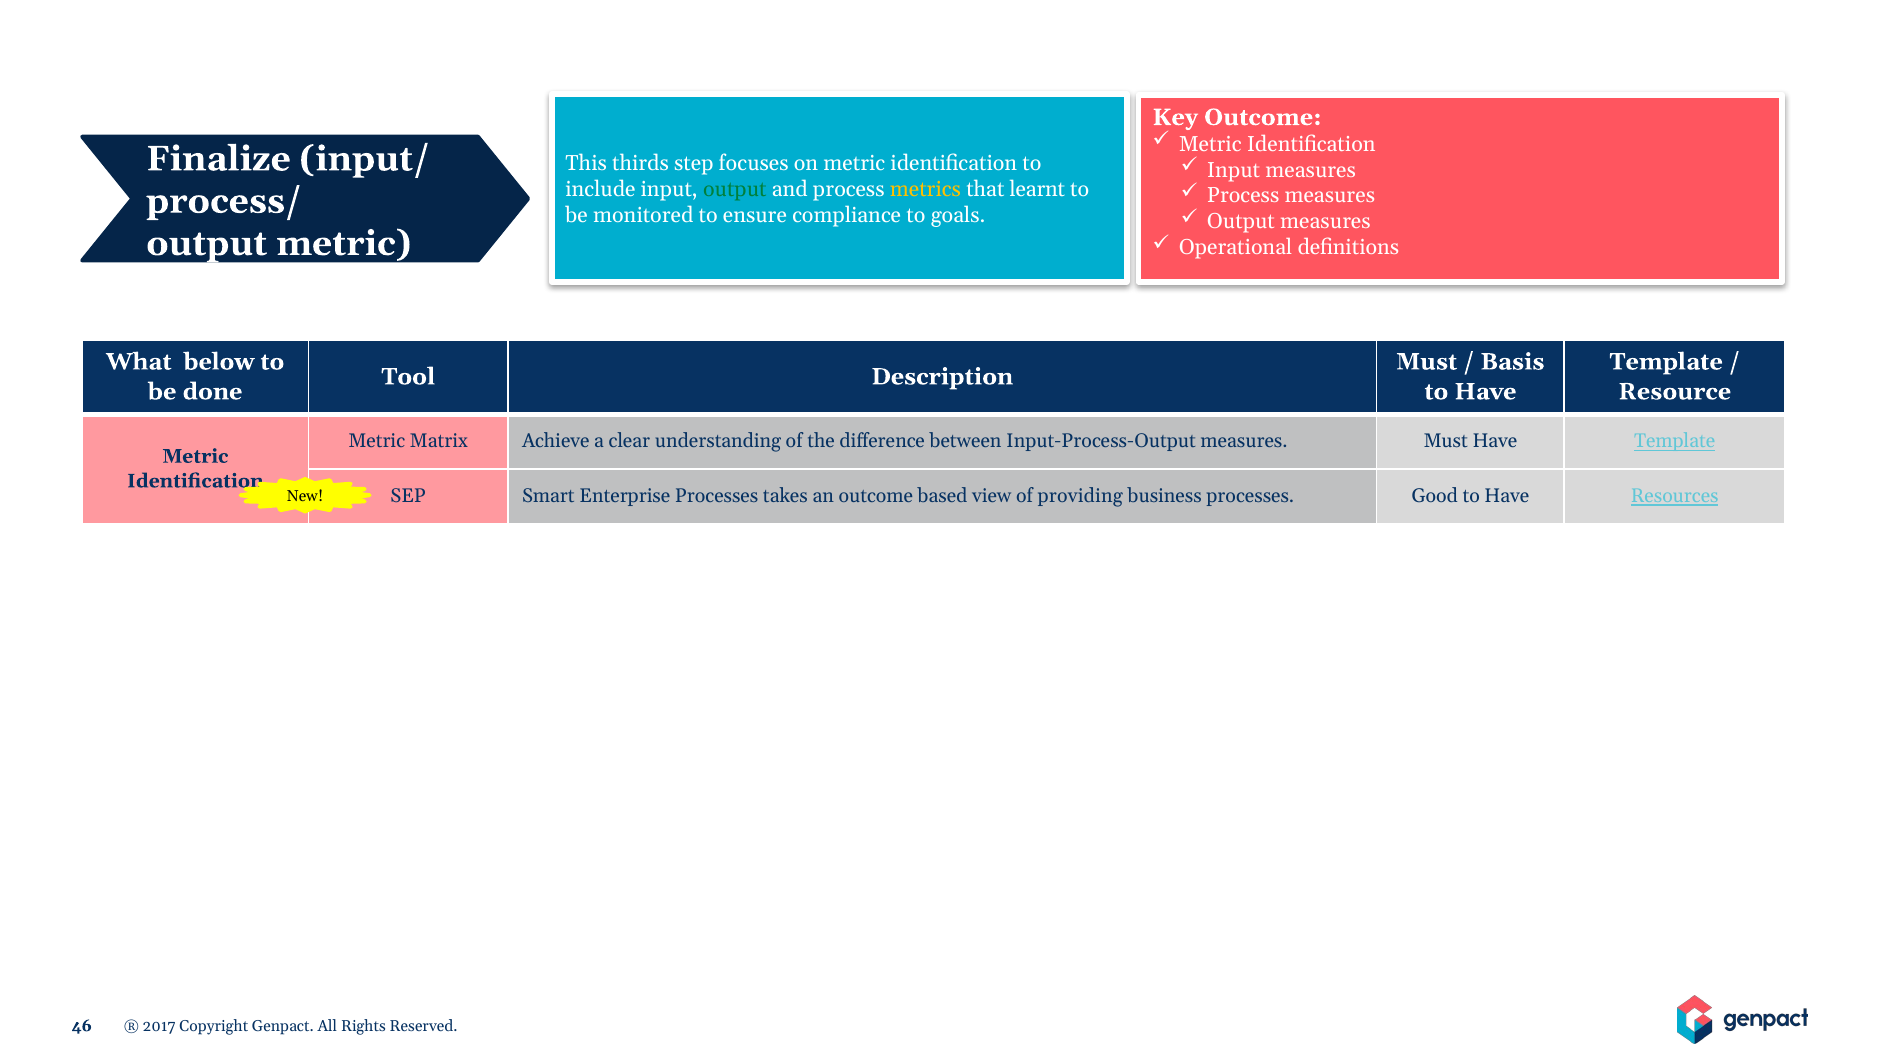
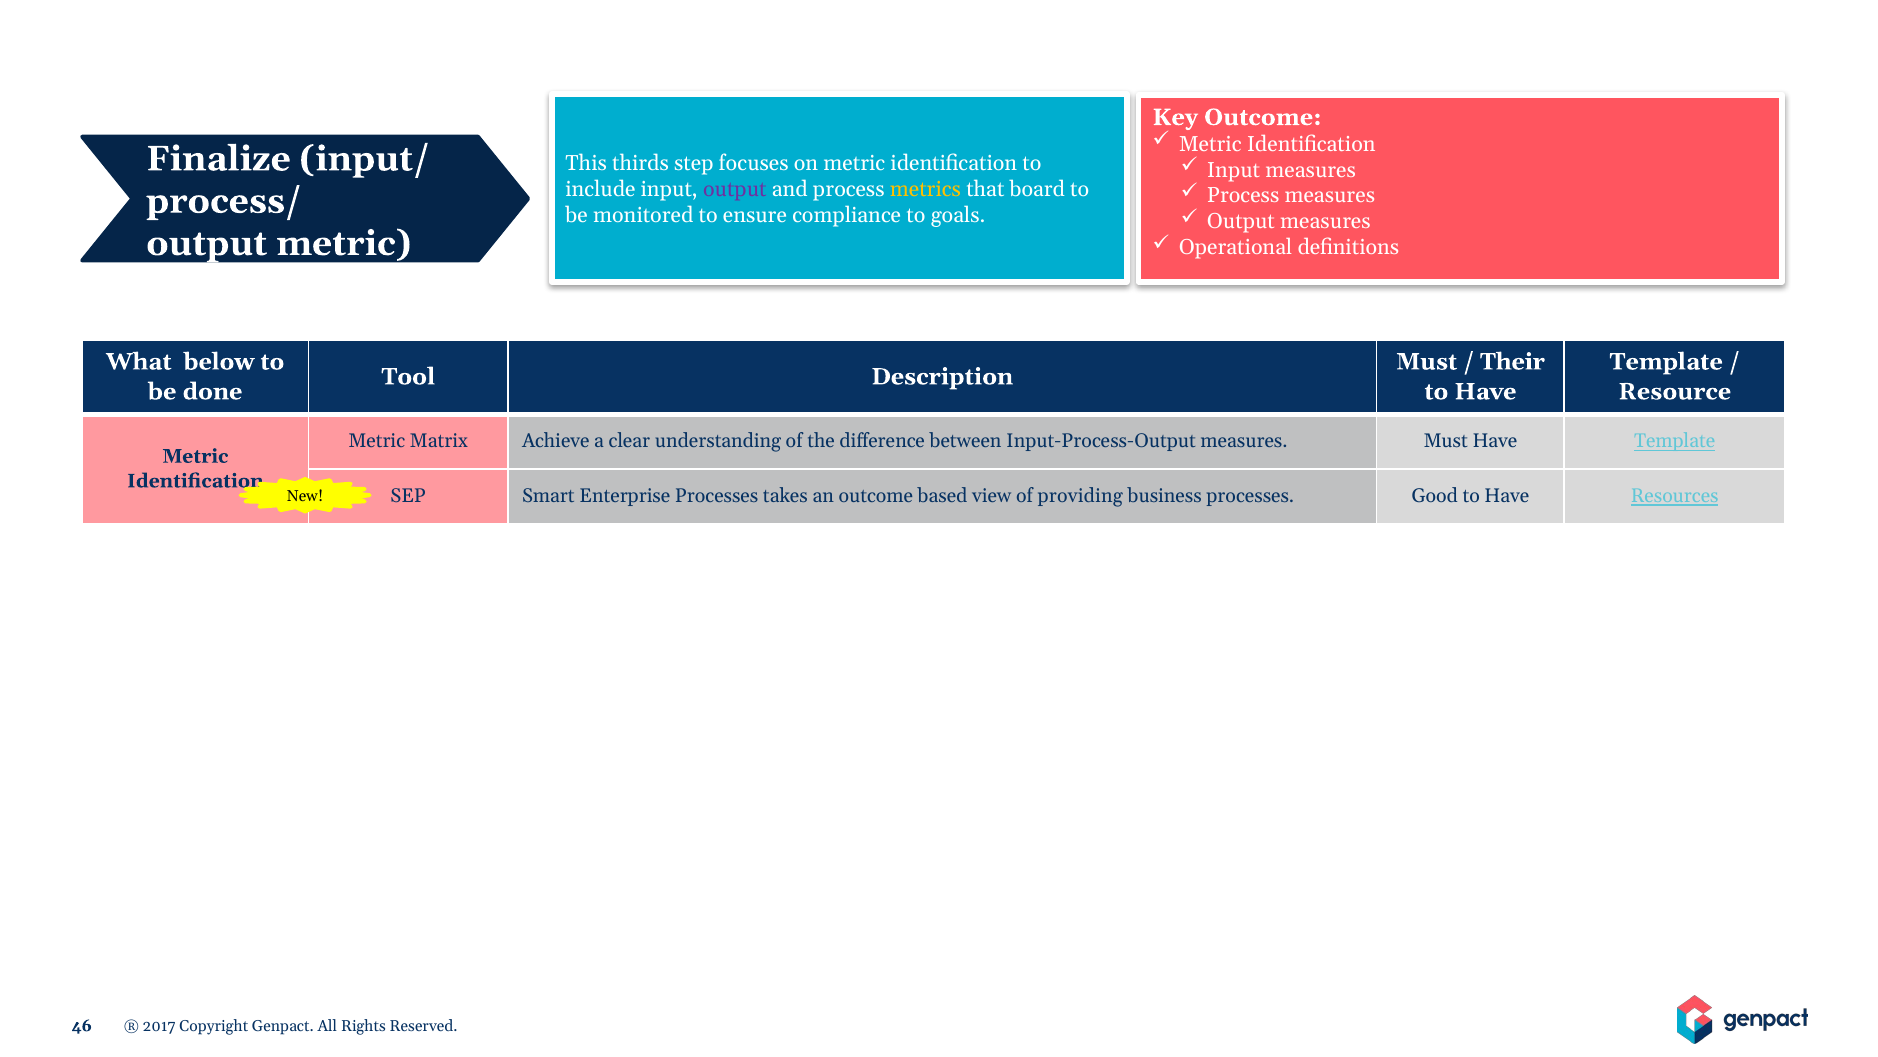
output at (735, 189) colour: green -> purple
learnt: learnt -> board
Basis: Basis -> Their
